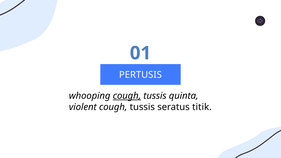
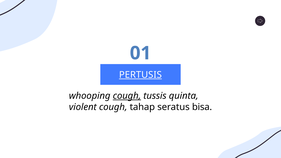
PERTUSIS underline: none -> present
violent cough tussis: tussis -> tahap
titik: titik -> bisa
